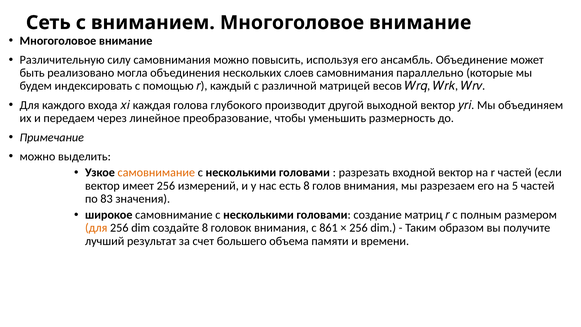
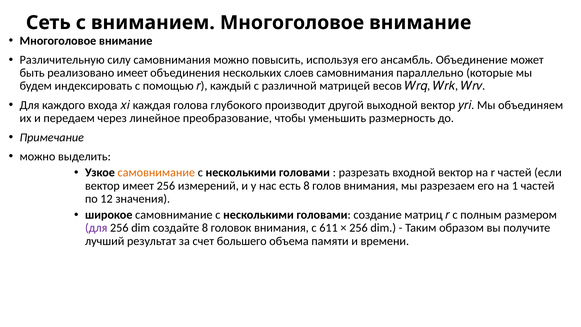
реализовано могла: могла -> имеет
5: 5 -> 1
83: 83 -> 12
для at (96, 228) colour: orange -> purple
861: 861 -> 611
